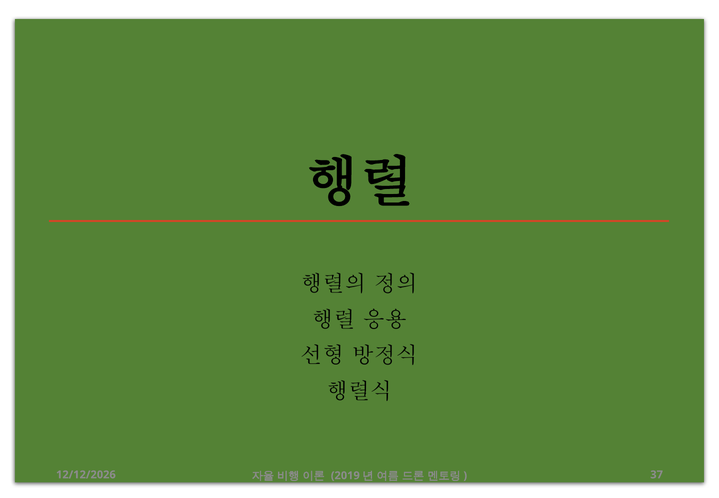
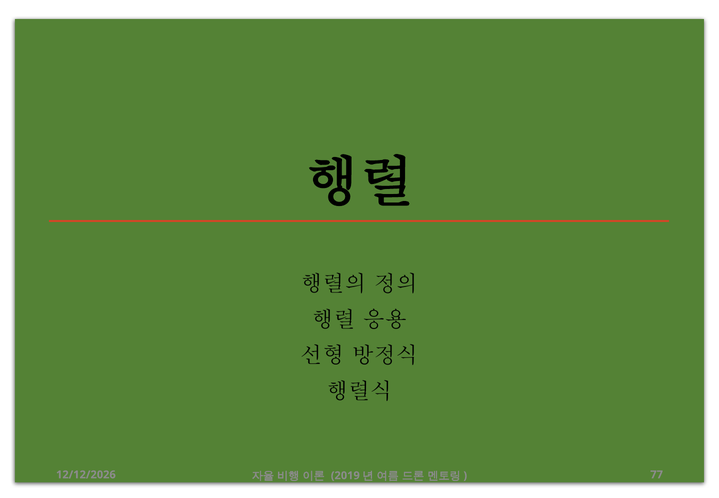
37: 37 -> 77
